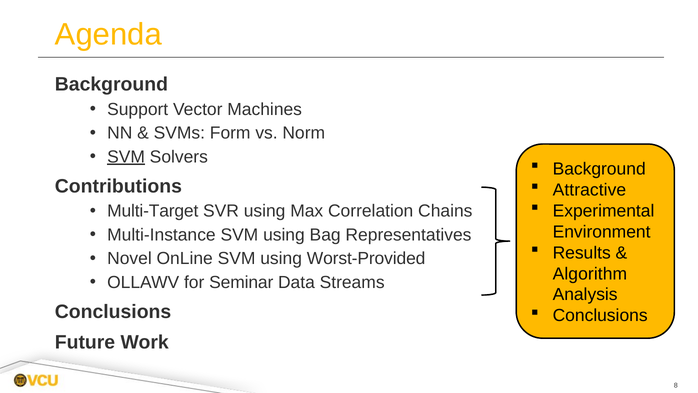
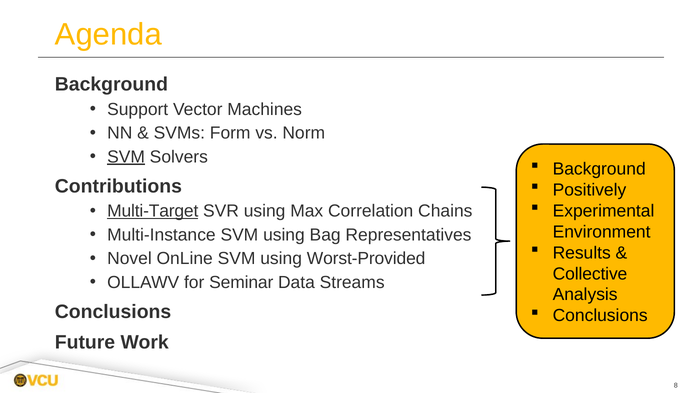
Attractive: Attractive -> Positively
Multi-Target underline: none -> present
Algorithm: Algorithm -> Collective
